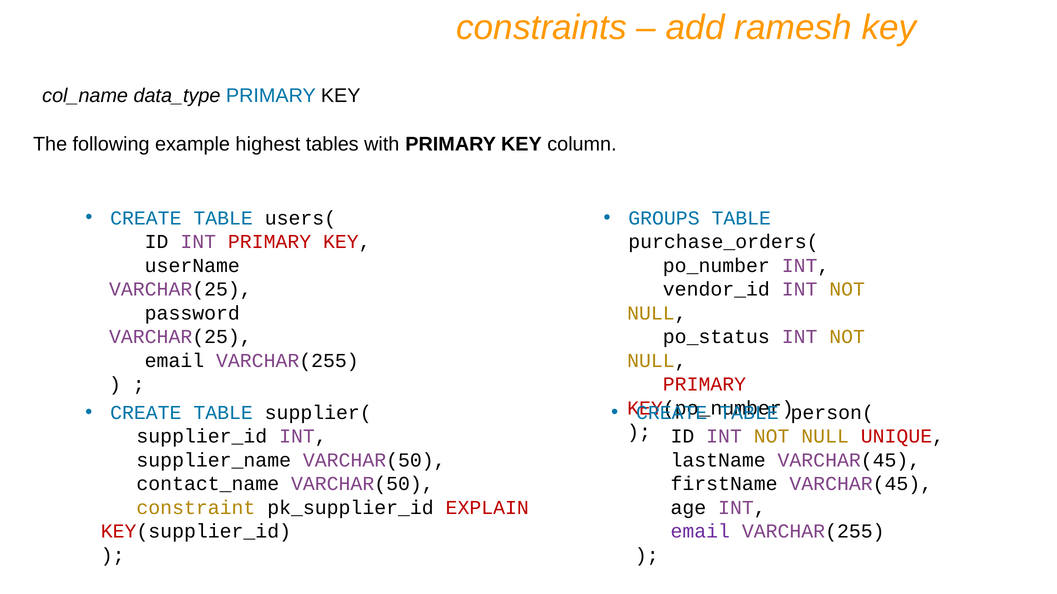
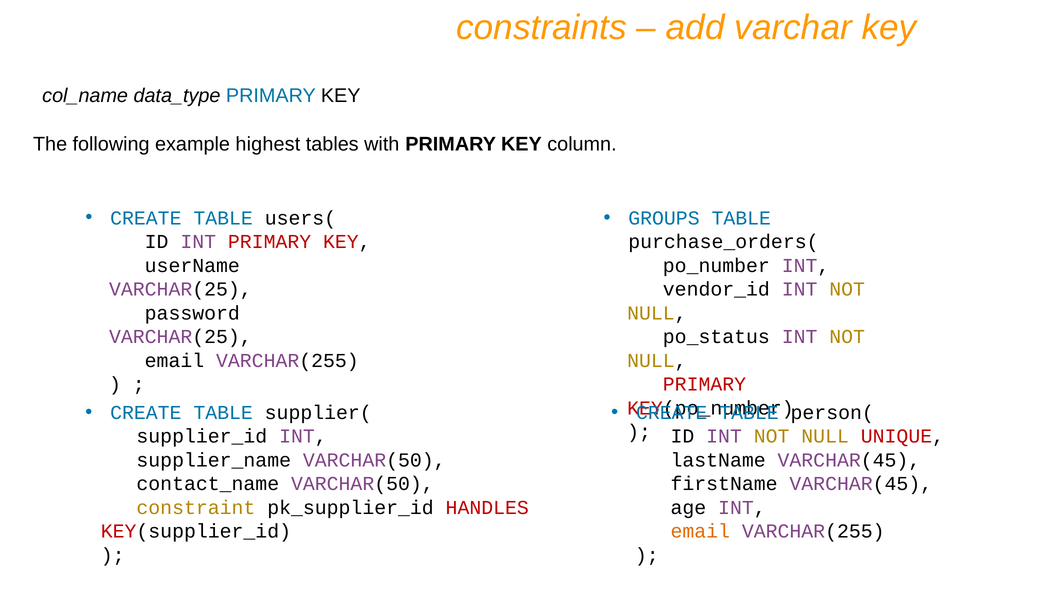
ramesh: ramesh -> varchar
EXPLAIN: EXPLAIN -> HANDLES
email at (700, 532) colour: purple -> orange
